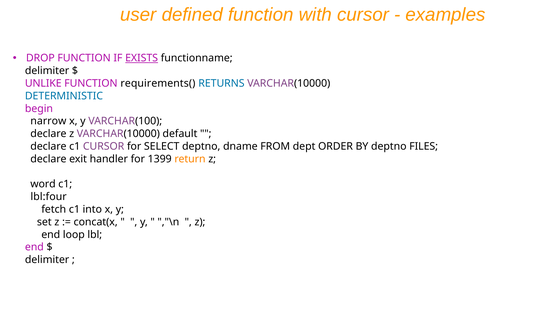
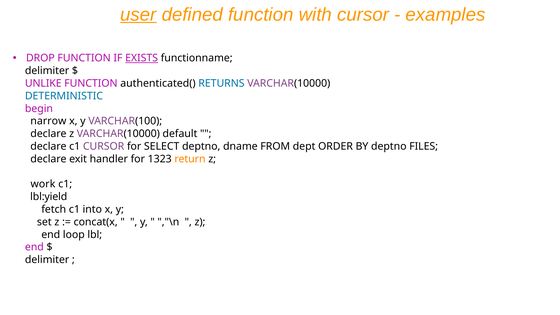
user underline: none -> present
requirements(: requirements( -> authenticated(
1399: 1399 -> 1323
word: word -> work
lbl:four: lbl:four -> lbl:yield
